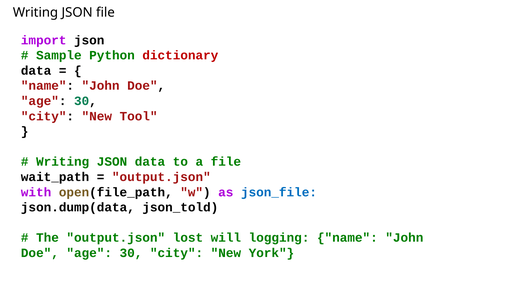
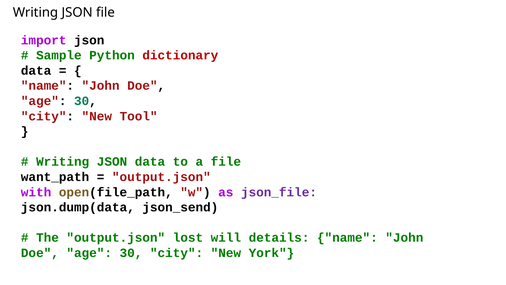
wait_path: wait_path -> want_path
json_file colour: blue -> purple
json_told: json_told -> json_send
logging: logging -> details
